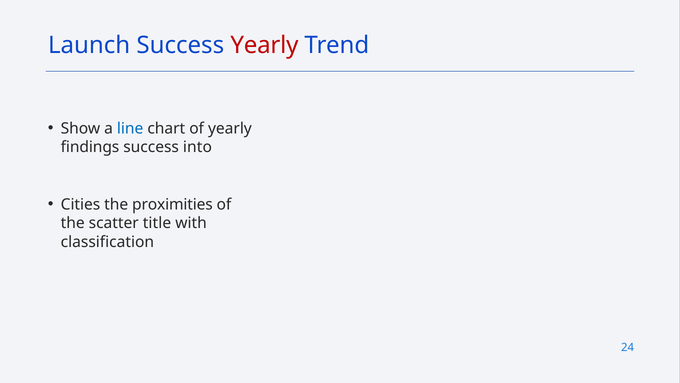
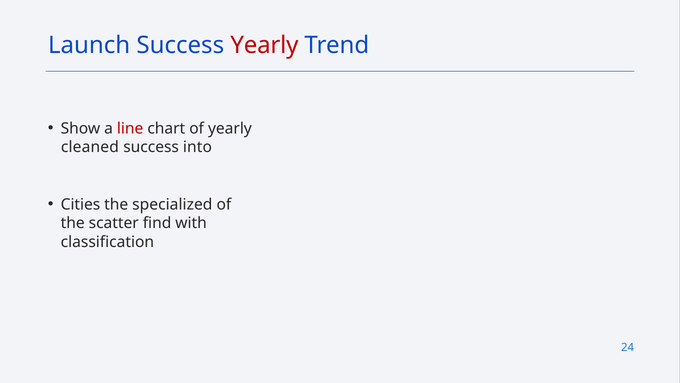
line colour: blue -> red
findings: findings -> cleaned
proximities: proximities -> specialized
title: title -> find
